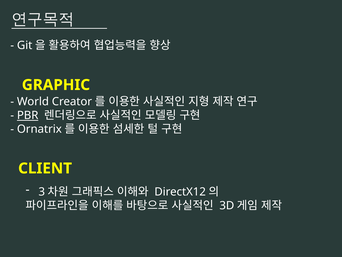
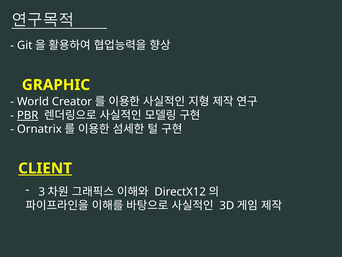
CLIENT underline: none -> present
